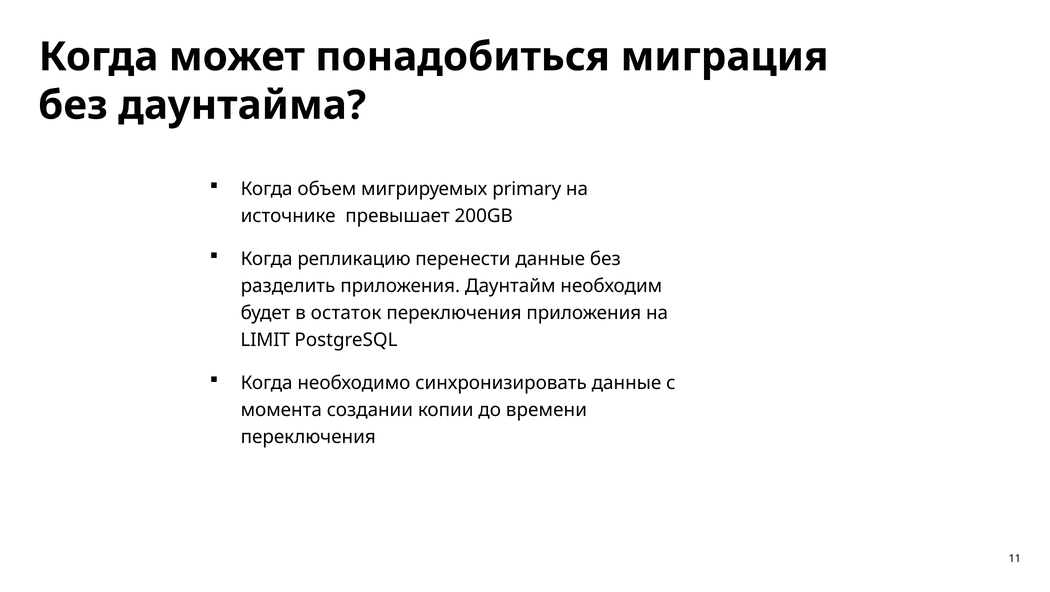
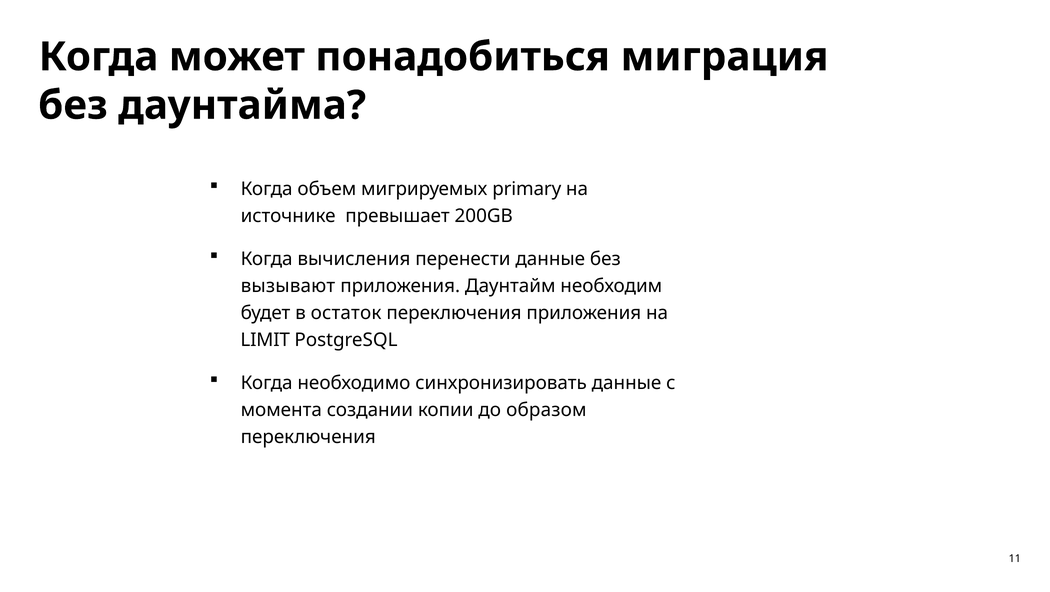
репликацию: репликацию -> вычисления
разделить: разделить -> вызывают
времени: времени -> образом
